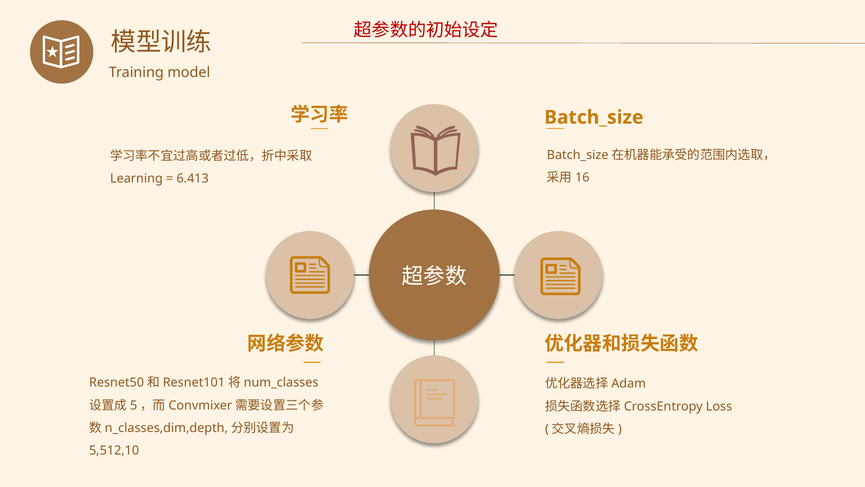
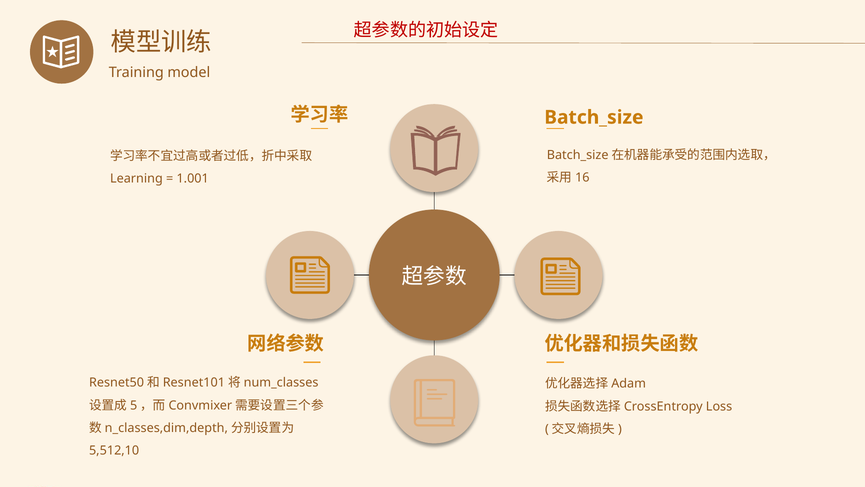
6.413: 6.413 -> 1.001
